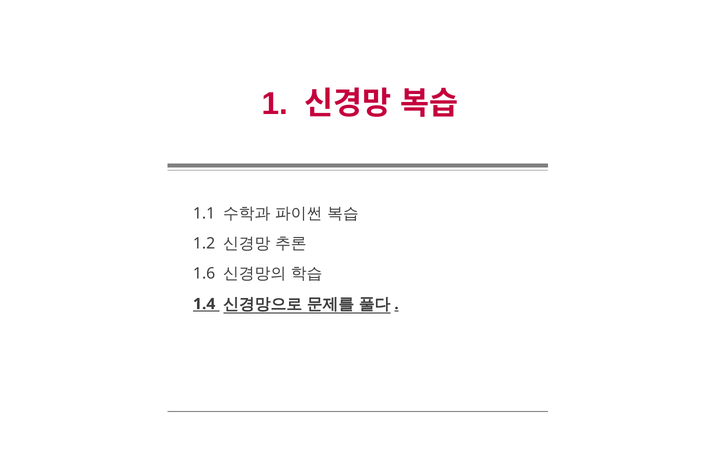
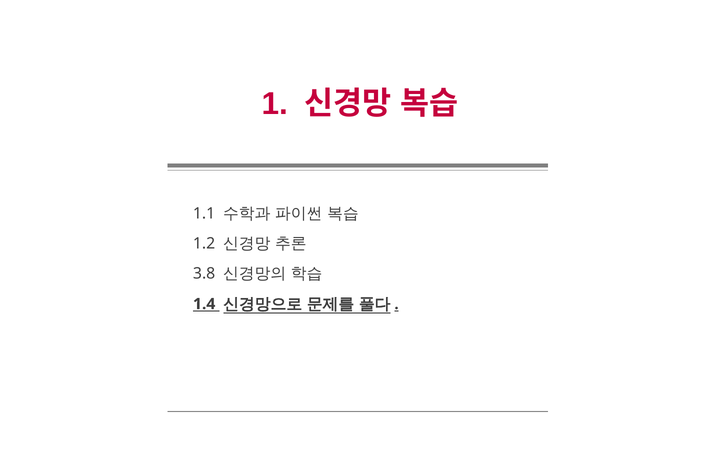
1.6: 1.6 -> 3.8
